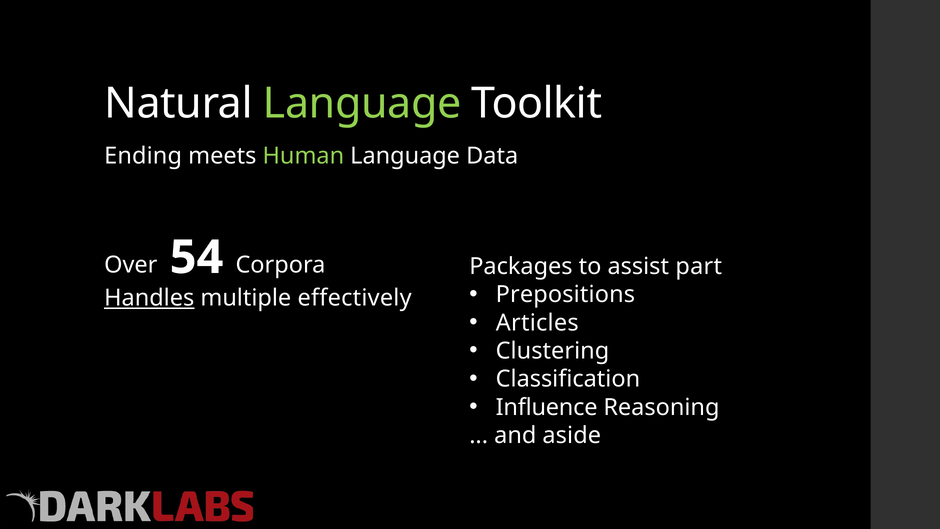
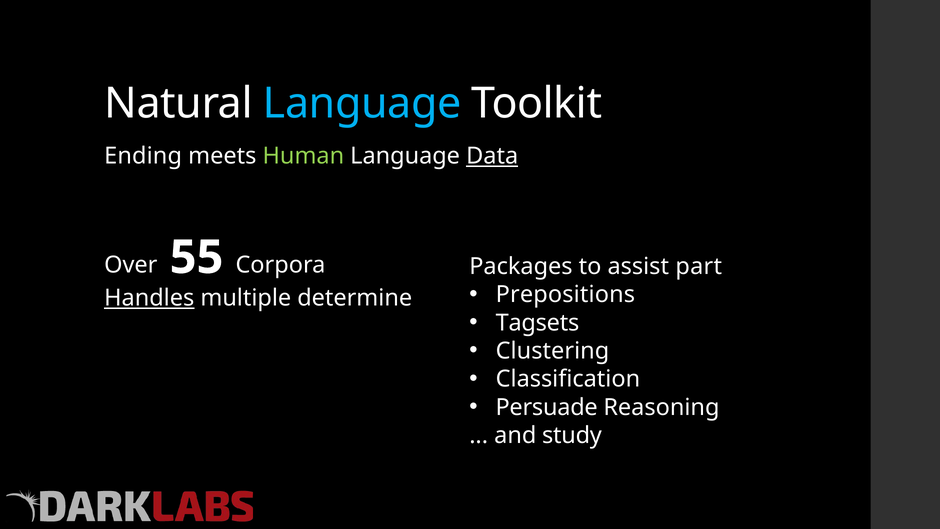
Language at (362, 103) colour: light green -> light blue
Data underline: none -> present
54: 54 -> 55
effectively: effectively -> determine
Articles: Articles -> Tagsets
Influence: Influence -> Persuade
aside: aside -> study
